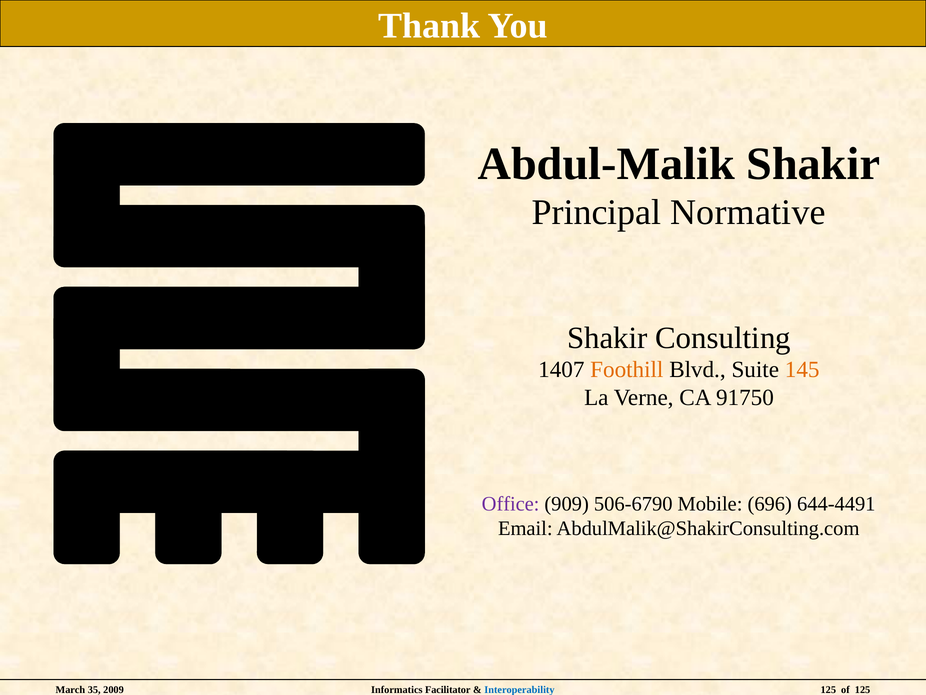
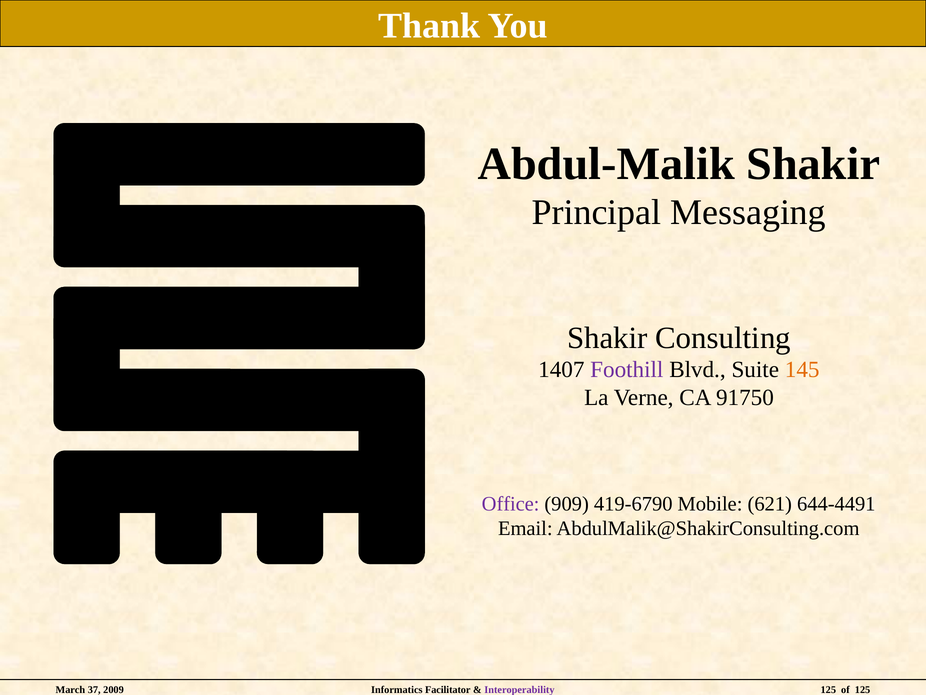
Normative: Normative -> Messaging
Foothill colour: orange -> purple
506-6790: 506-6790 -> 419-6790
696: 696 -> 621
35: 35 -> 37
Interoperability colour: blue -> purple
